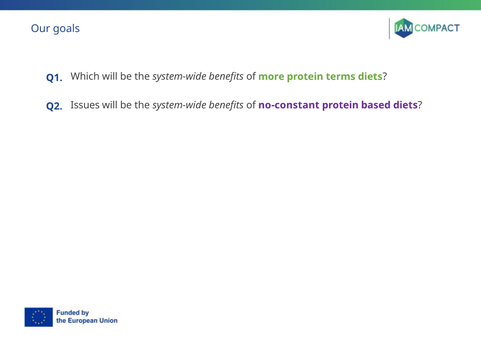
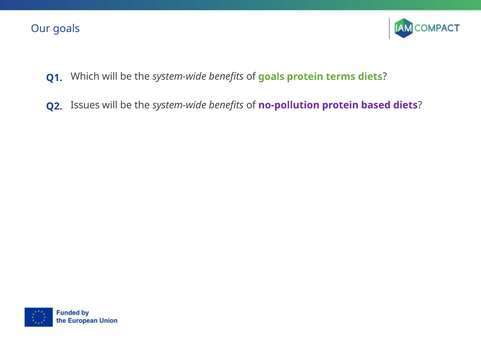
of more: more -> goals
no-constant: no-constant -> no-pollution
